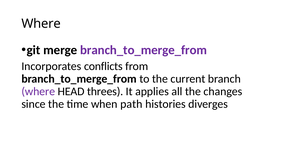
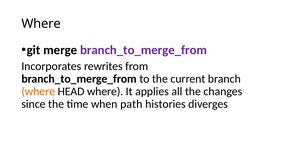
conflicts: conflicts -> rewrites
where at (38, 92) colour: purple -> orange
HEAD threes: threes -> where
